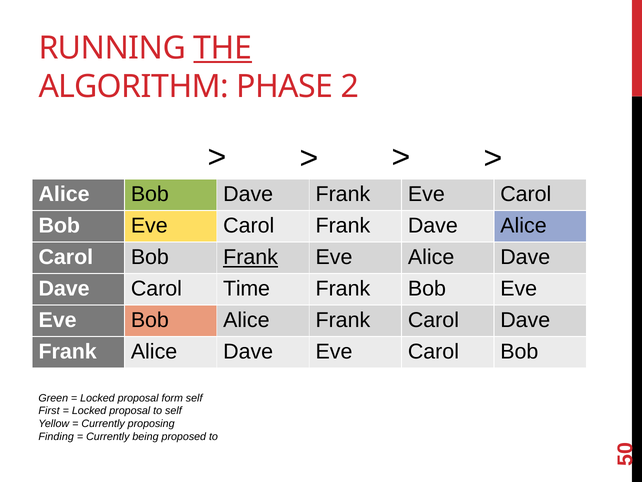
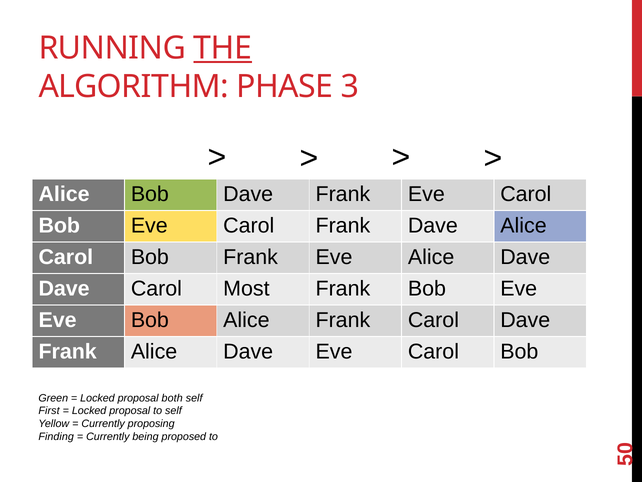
2: 2 -> 3
Frank at (251, 257) underline: present -> none
Time: Time -> Most
form: form -> both
